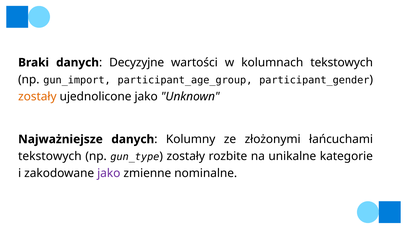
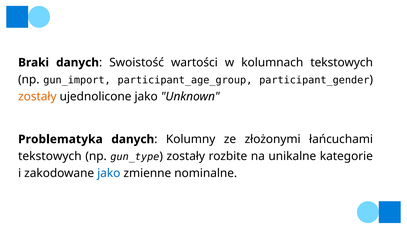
Decyzyjne: Decyzyjne -> Swoistość
Najważniejsze: Najważniejsze -> Problematyka
jako at (109, 173) colour: purple -> blue
